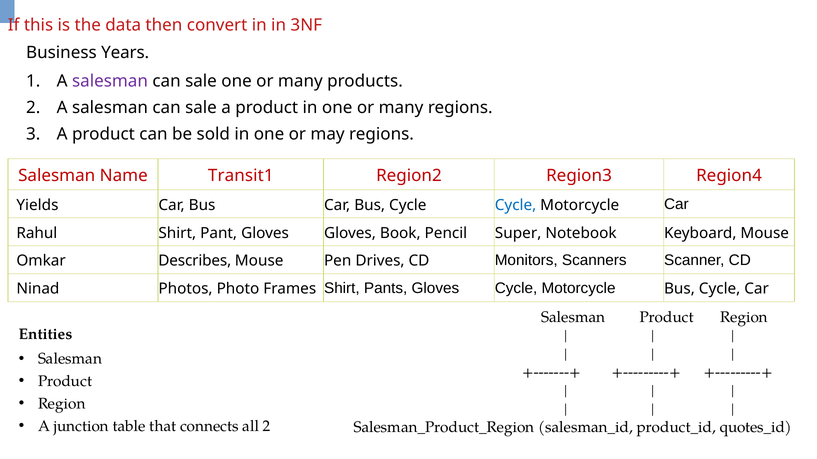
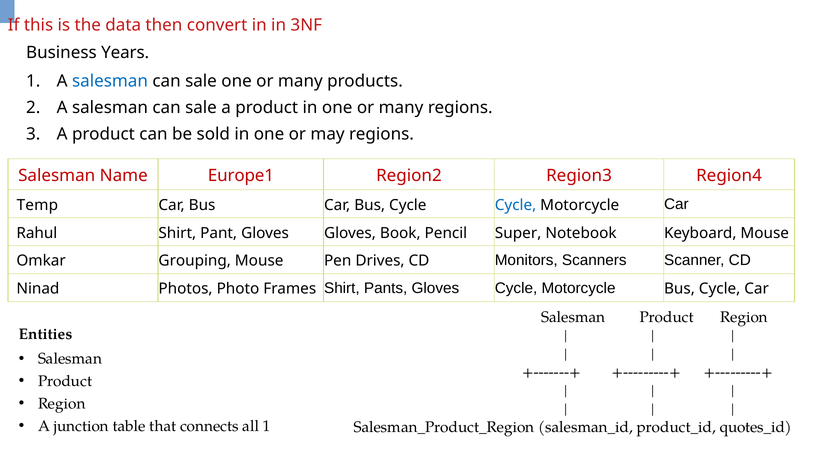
salesman at (110, 81) colour: purple -> blue
Transit1: Transit1 -> Europe1
Yields: Yields -> Temp
Describes: Describes -> Grouping
all 2: 2 -> 1
